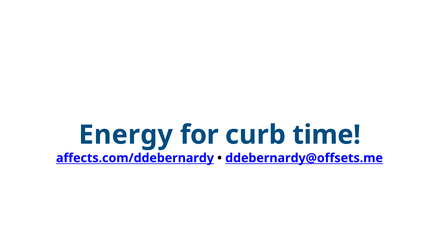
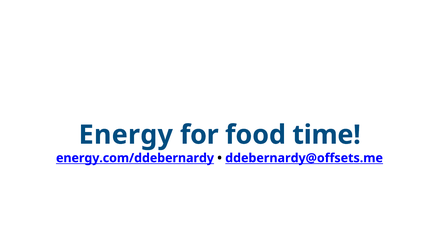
curb: curb -> food
affects.com/ddebernardy: affects.com/ddebernardy -> energy.com/ddebernardy
